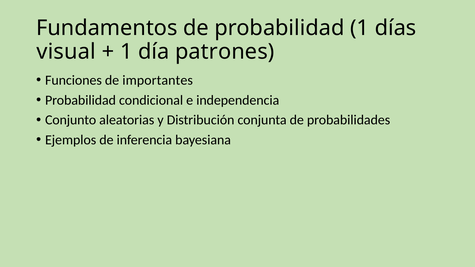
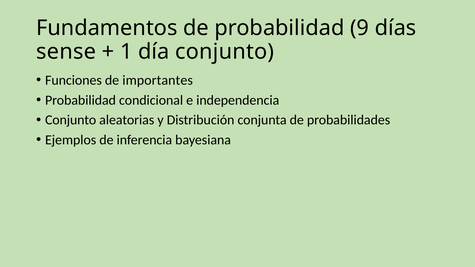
probabilidad 1: 1 -> 9
visual: visual -> sense
día patrones: patrones -> conjunto
